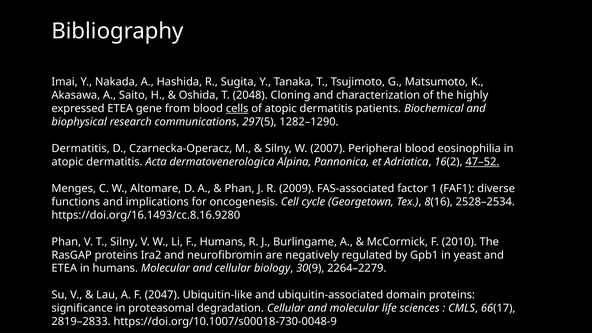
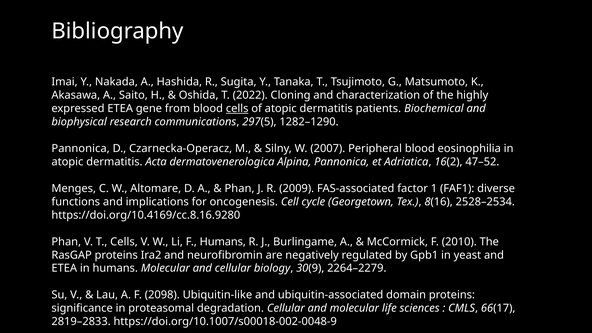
2048: 2048 -> 2022
Dermatitis at (81, 148): Dermatitis -> Pannonica
47–52 underline: present -> none
https://doi.org/16.1493/cc.8.16.9280: https://doi.org/16.1493/cc.8.16.9280 -> https://doi.org/10.4169/cc.8.16.9280
T Silny: Silny -> Cells
2047: 2047 -> 2098
https://doi.org/10.1007/s00018-730-0048-9: https://doi.org/10.1007/s00018-730-0048-9 -> https://doi.org/10.1007/s00018-002-0048-9
